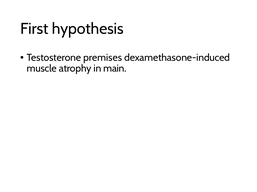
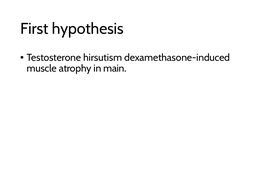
premises: premises -> hirsutism
